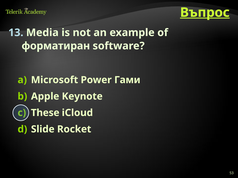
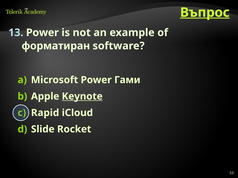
Media at (42, 33): Media -> Power
Keynote underline: none -> present
These: These -> Rapid
